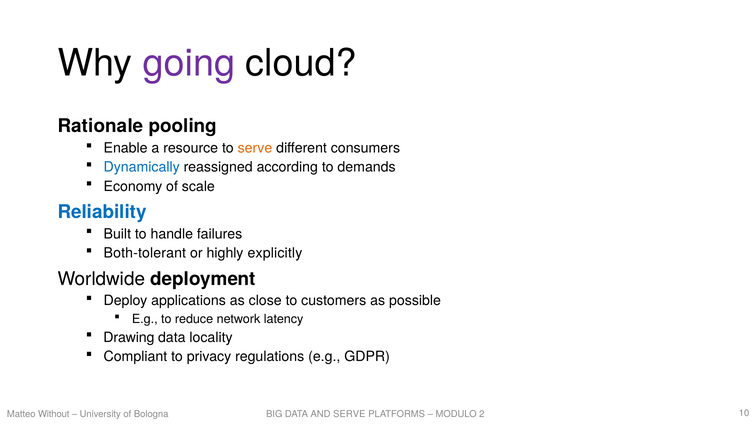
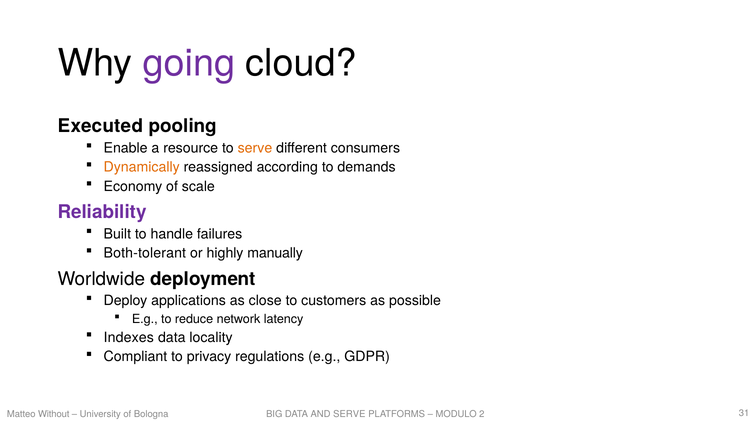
Rationale: Rationale -> Executed
Dynamically colour: blue -> orange
Reliability colour: blue -> purple
explicitly: explicitly -> manually
Drawing: Drawing -> Indexes
10: 10 -> 31
